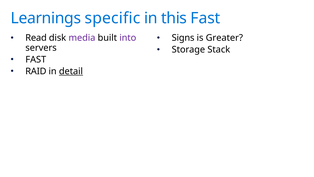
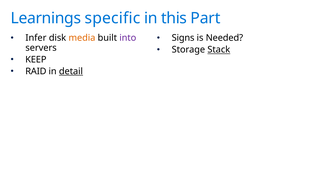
this Fast: Fast -> Part
Read: Read -> Infer
media colour: purple -> orange
Greater: Greater -> Needed
Stack underline: none -> present
FAST at (36, 59): FAST -> KEEP
